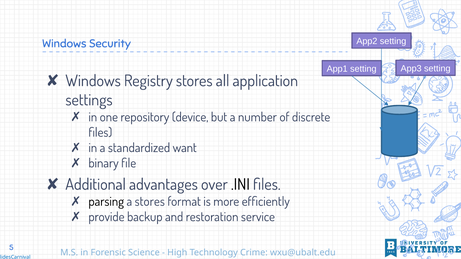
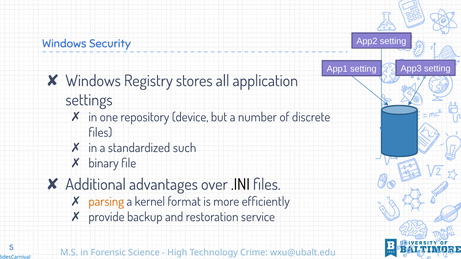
want: want -> such
parsing colour: black -> orange
a stores: stores -> kernel
